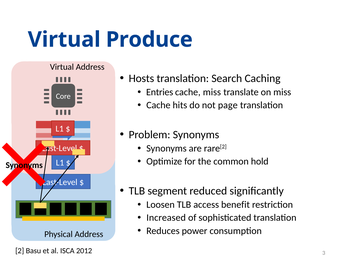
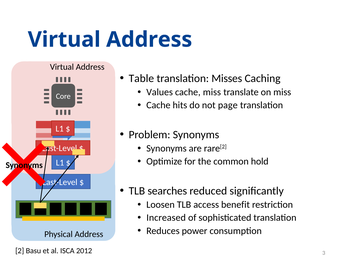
Produce at (149, 40): Produce -> Address
Hosts: Hosts -> Table
Search: Search -> Misses
Entries: Entries -> Values
segment: segment -> searches
